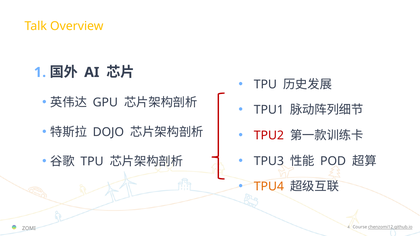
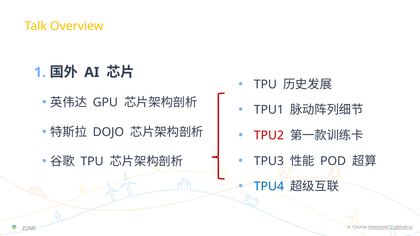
TPU4 colour: orange -> blue
